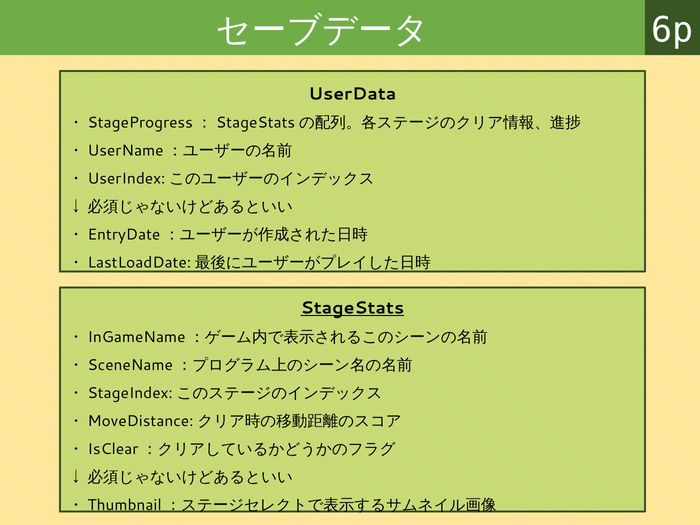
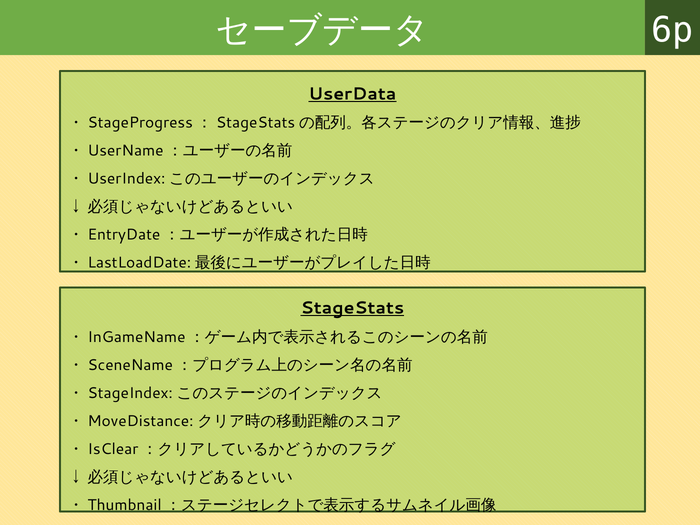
UserData underline: none -> present
